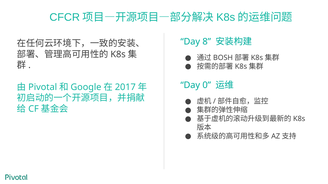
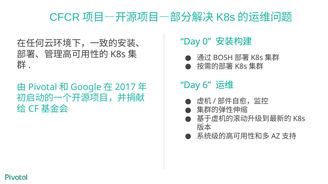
8: 8 -> 0
0: 0 -> 6
